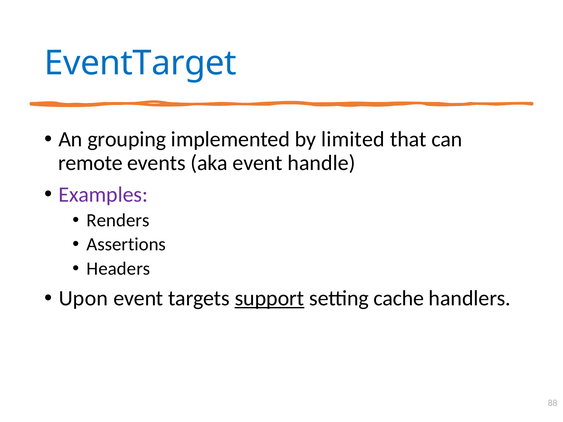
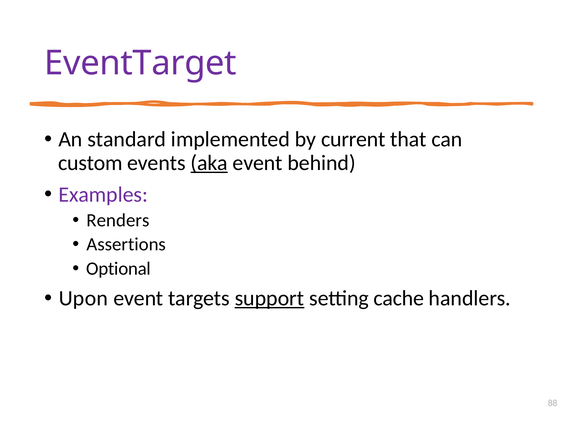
EventTarget colour: blue -> purple
grouping: grouping -> standard
limited: limited -> current
remote: remote -> custom
aka underline: none -> present
handle: handle -> behind
Headers: Headers -> Optional
